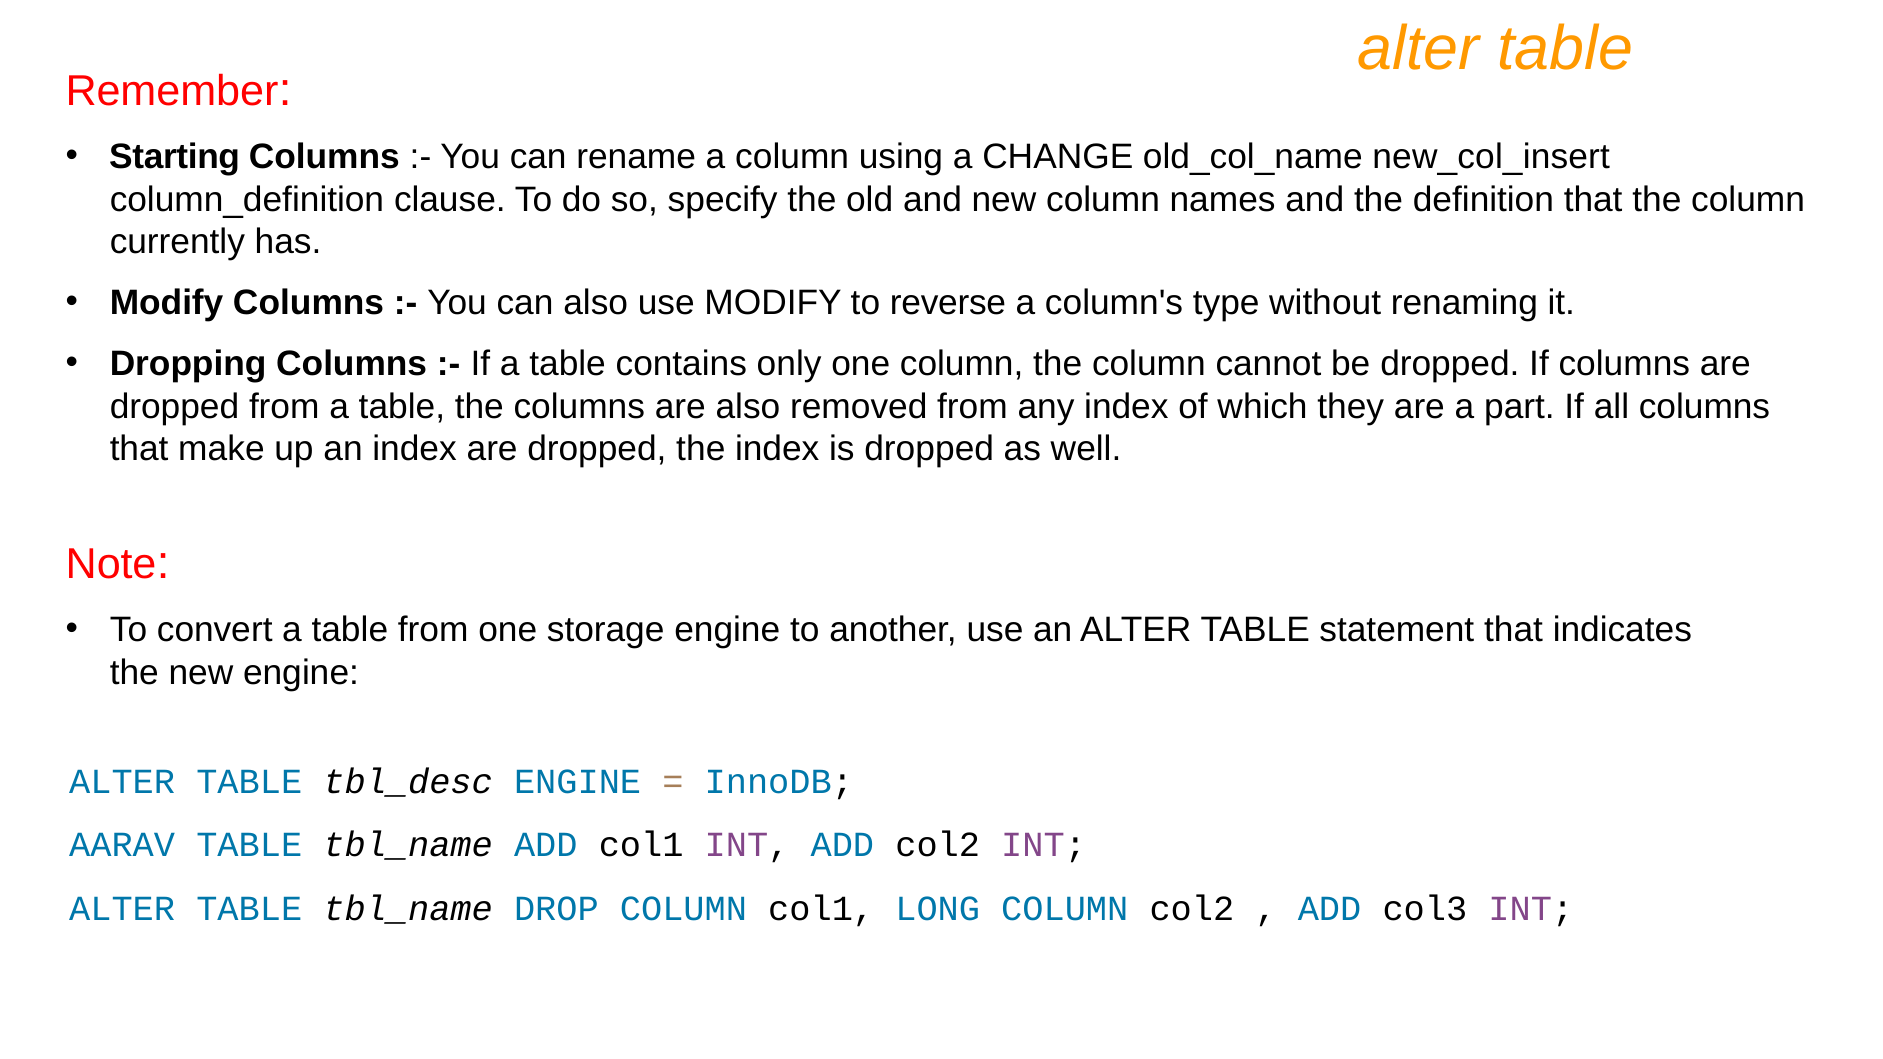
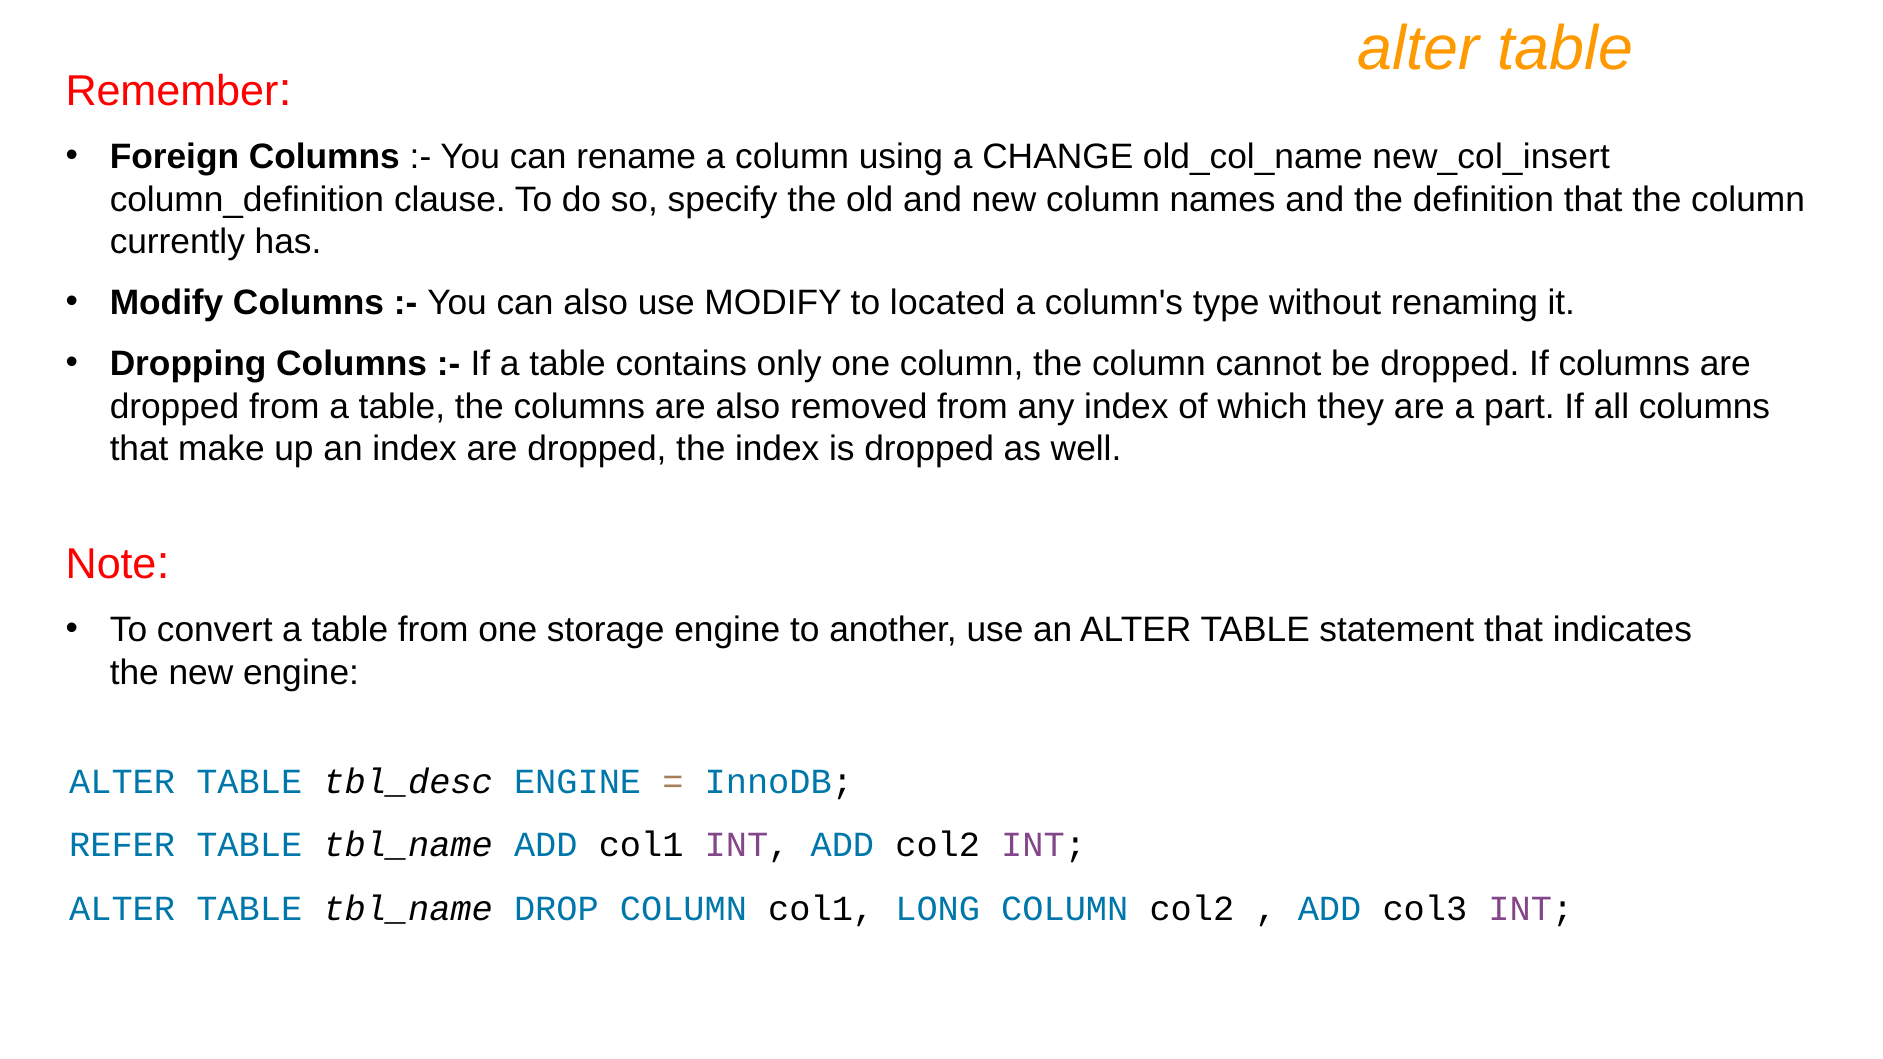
Starting: Starting -> Foreign
reverse: reverse -> located
AARAV: AARAV -> REFER
